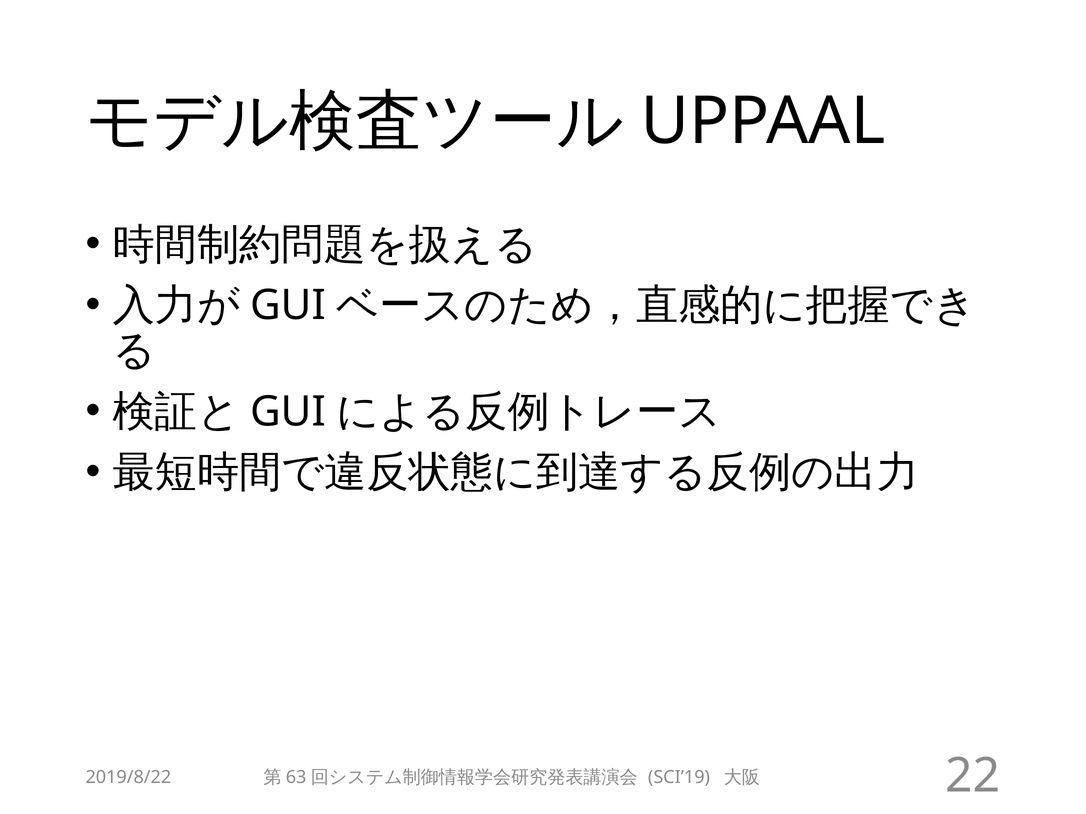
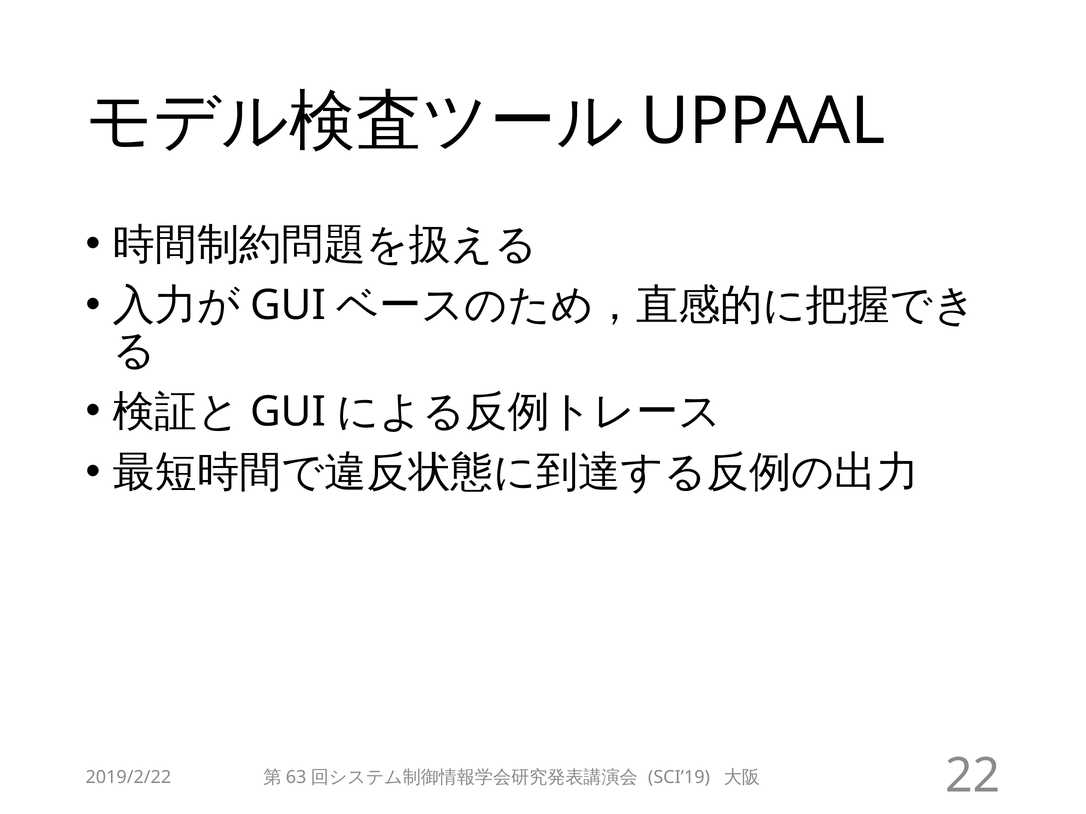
2019/8/22: 2019/8/22 -> 2019/2/22
